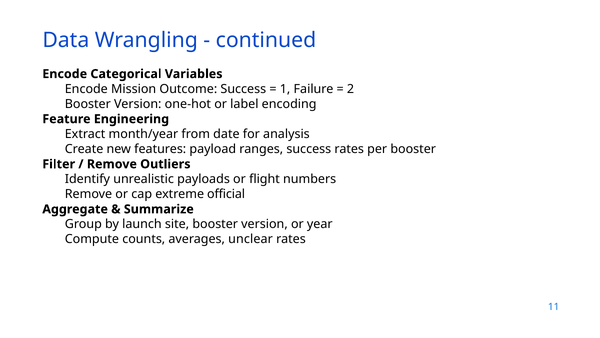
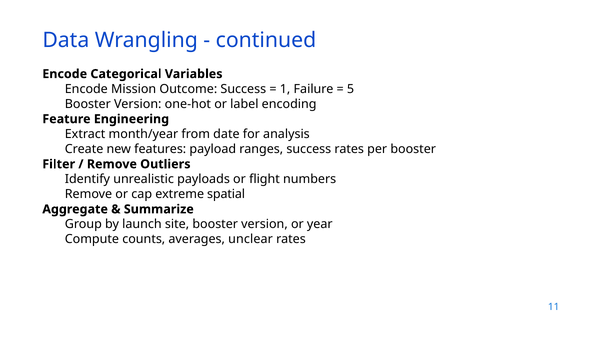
2: 2 -> 5
official: official -> spatial
